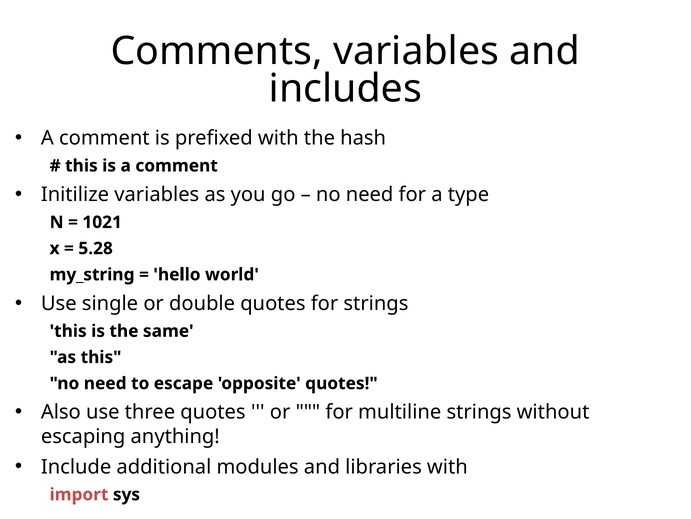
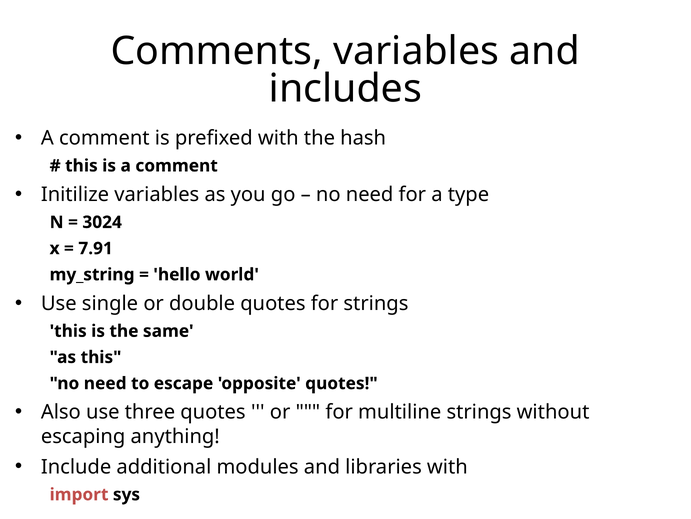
1021: 1021 -> 3024
5.28: 5.28 -> 7.91
